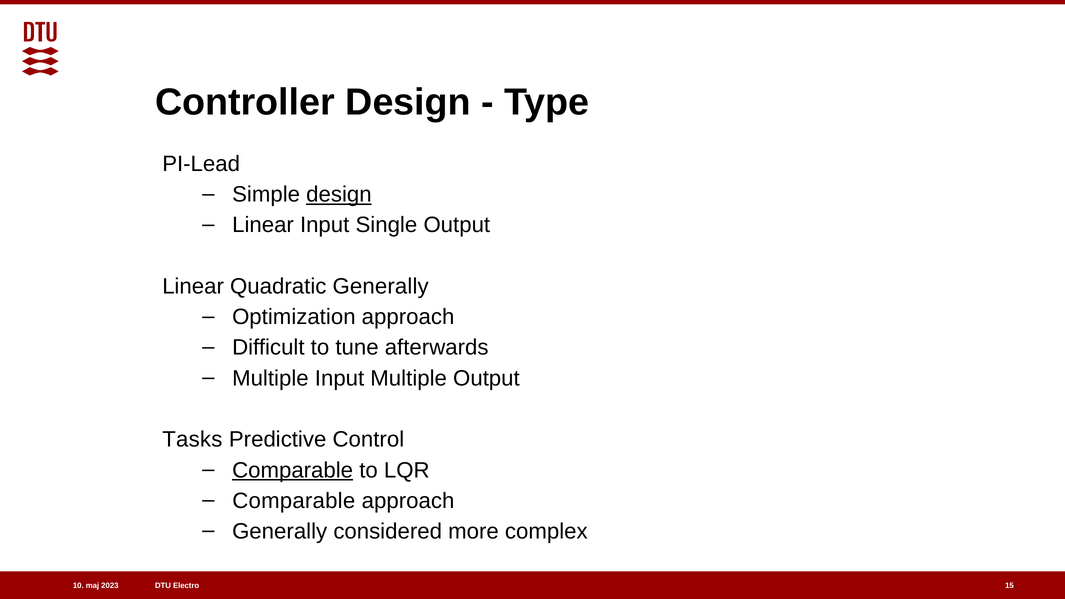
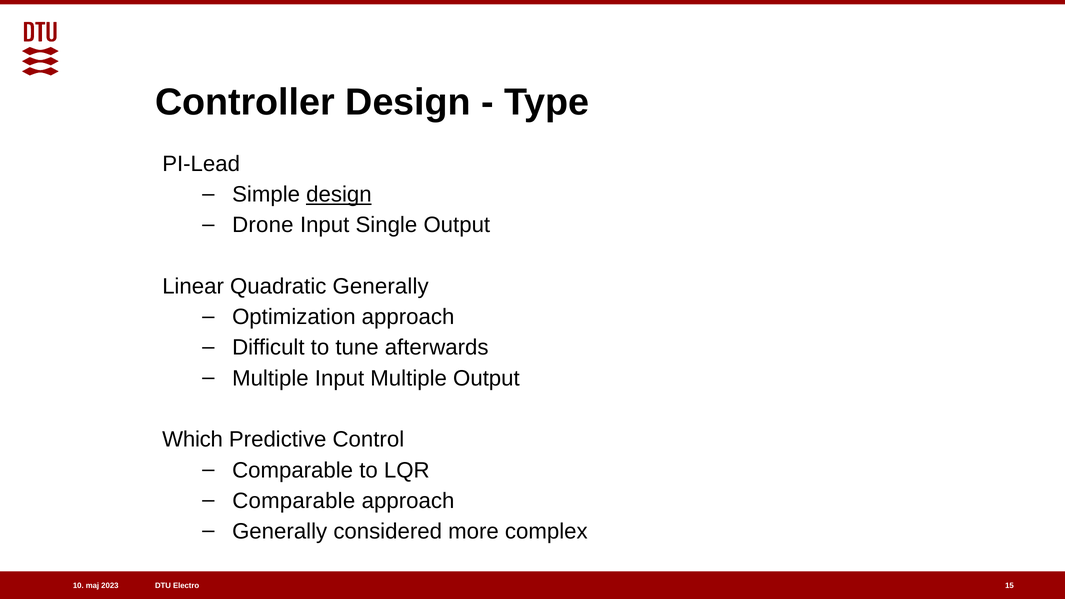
Linear at (263, 225): Linear -> Drone
Tasks: Tasks -> Which
Comparable at (293, 470) underline: present -> none
